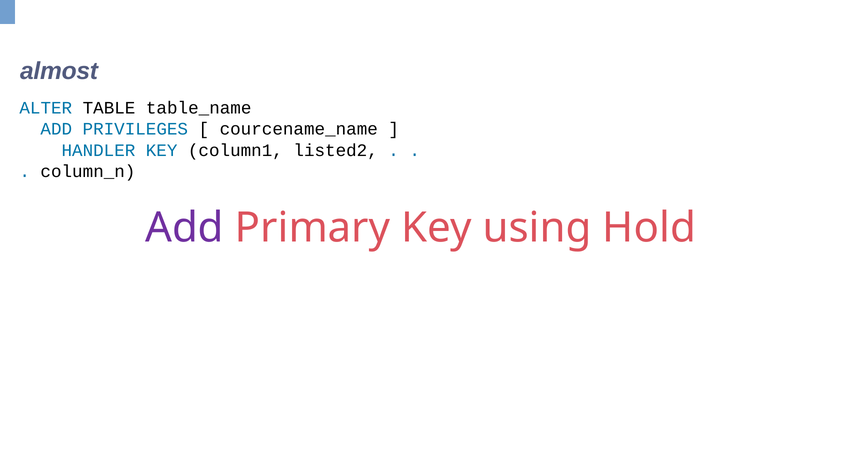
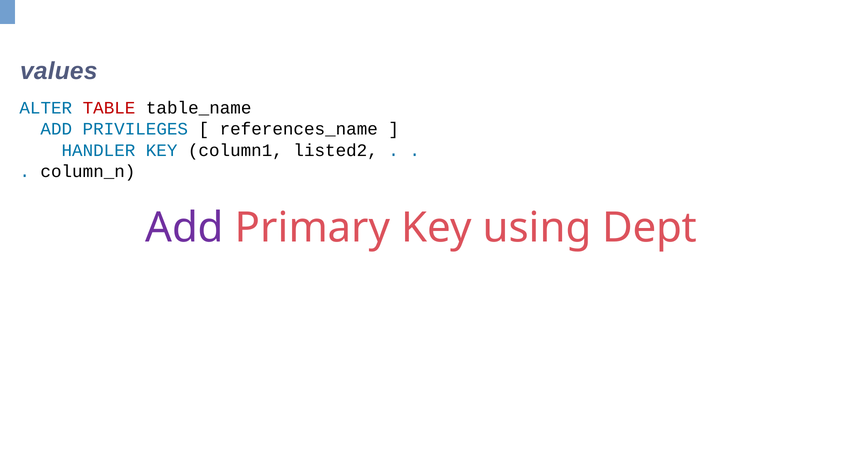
almost: almost -> values
TABLE colour: black -> red
courcename_name: courcename_name -> references_name
Hold: Hold -> Dept
